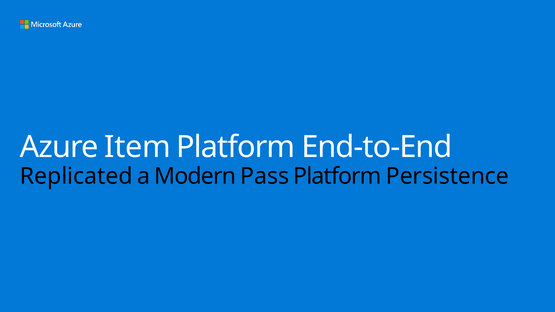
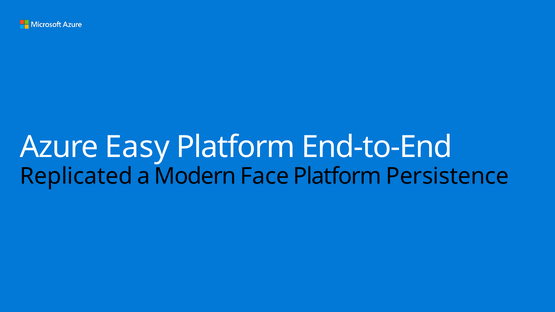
Item: Item -> Easy
Pass: Pass -> Face
